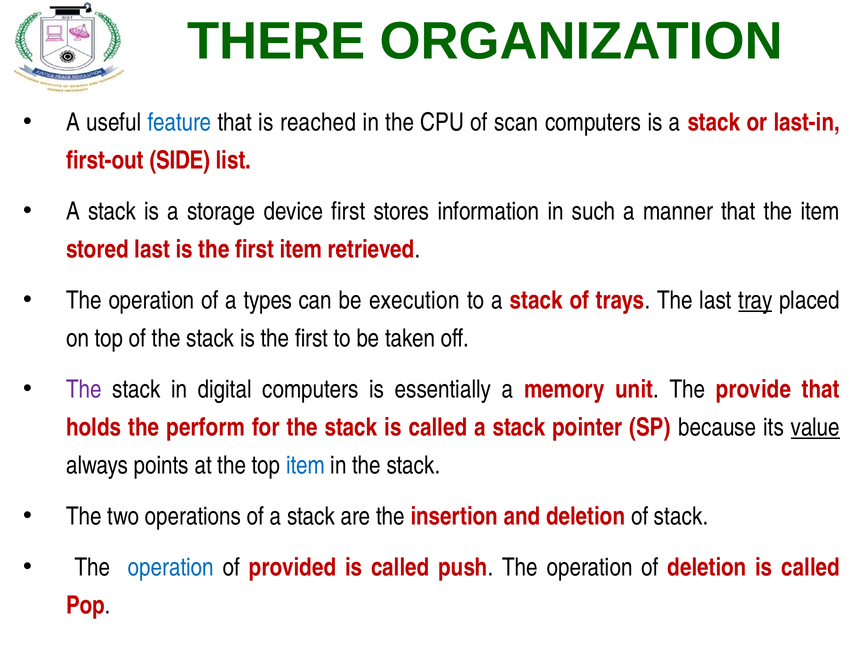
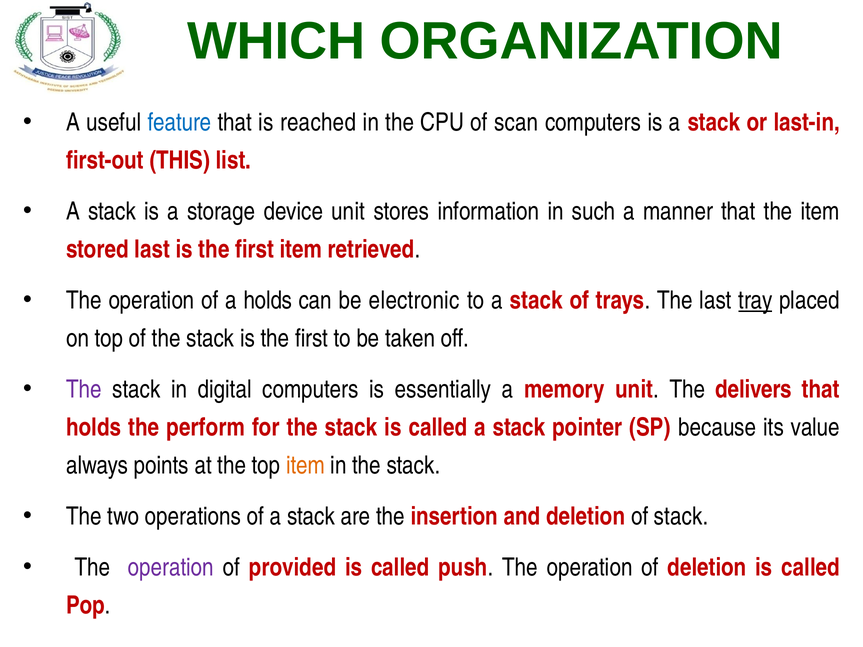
THERE: THERE -> WHICH
SIDE: SIDE -> THIS
device first: first -> unit
a types: types -> holds
execution: execution -> electronic
provide: provide -> delivers
value underline: present -> none
item at (305, 466) colour: blue -> orange
operation at (171, 568) colour: blue -> purple
